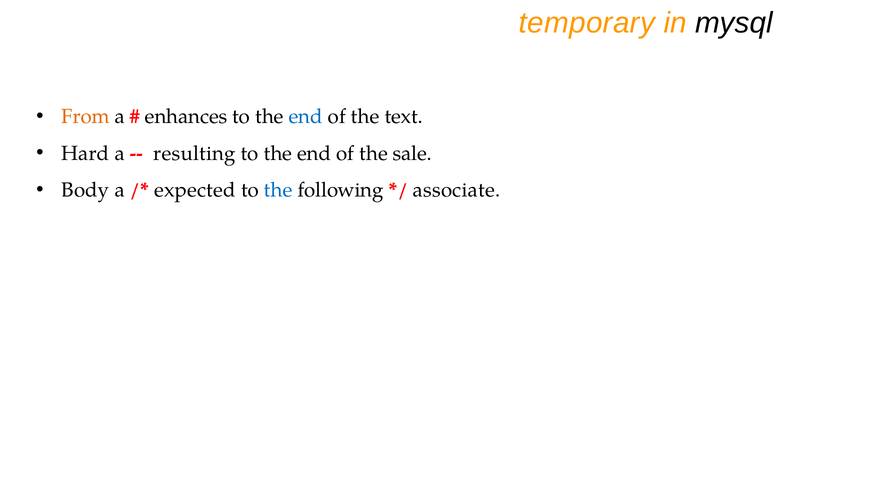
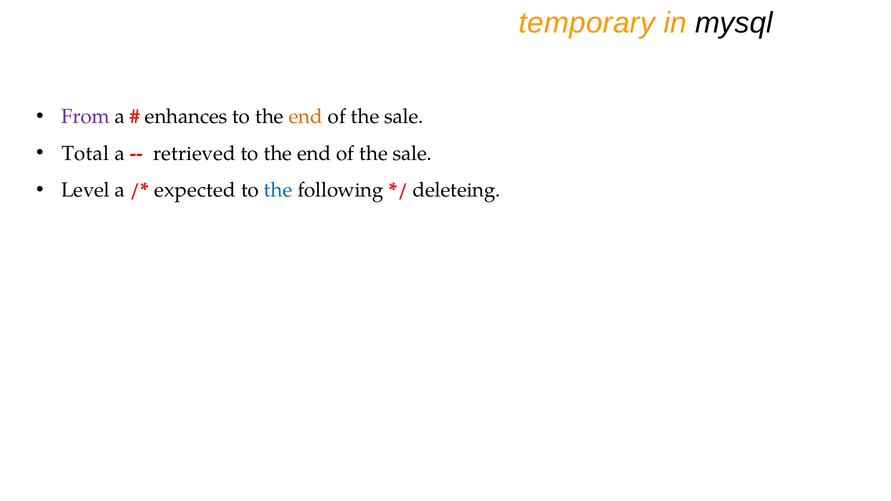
From colour: orange -> purple
end at (306, 117) colour: blue -> orange
text at (404, 117): text -> sale
Hard: Hard -> Total
resulting: resulting -> retrieved
Body: Body -> Level
associate: associate -> deleteing
